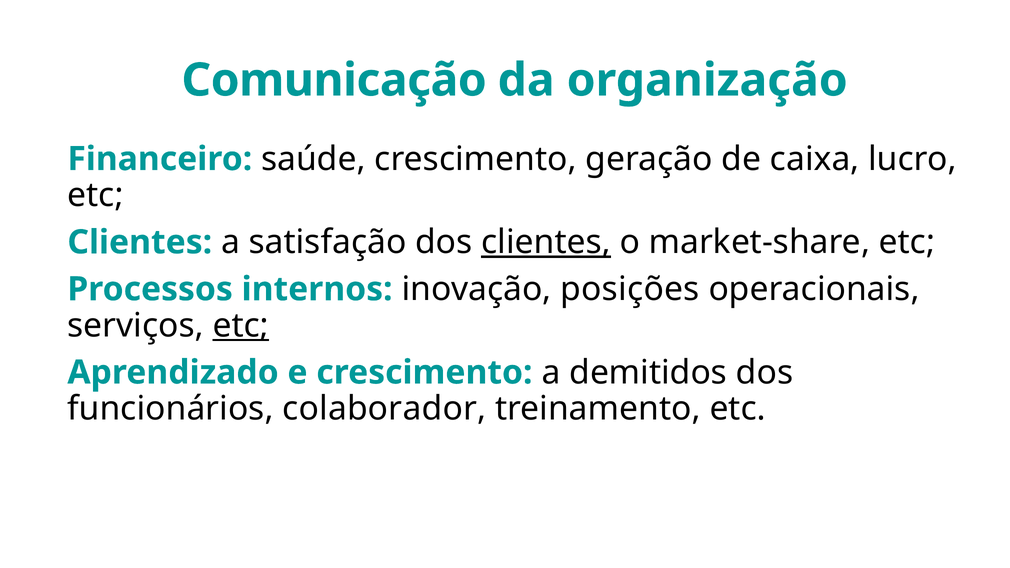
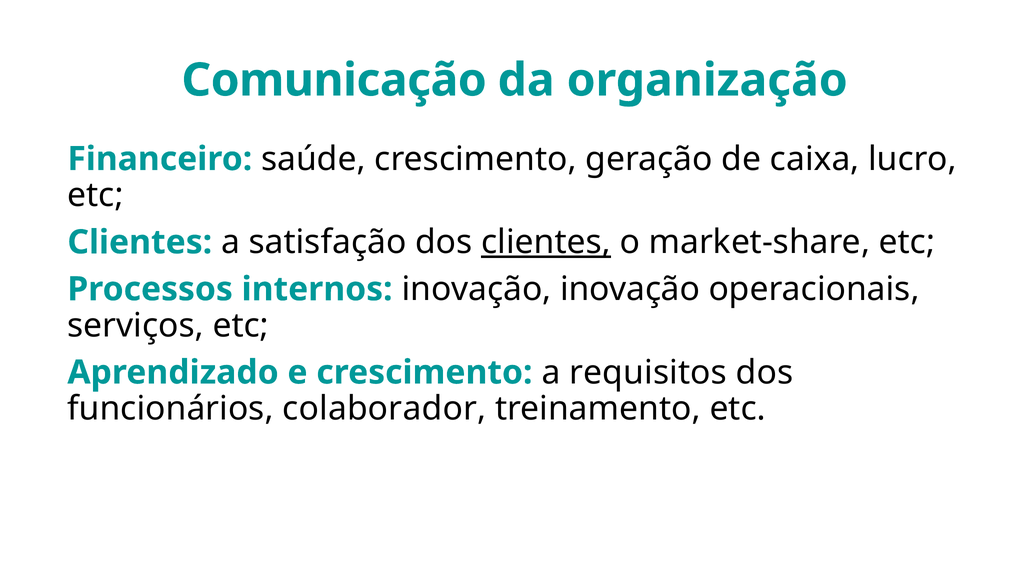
inovação posições: posições -> inovação
etc at (241, 326) underline: present -> none
demitidos: demitidos -> requisitos
